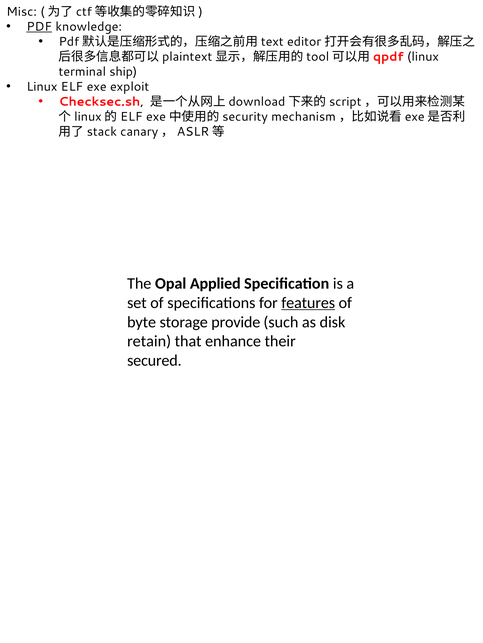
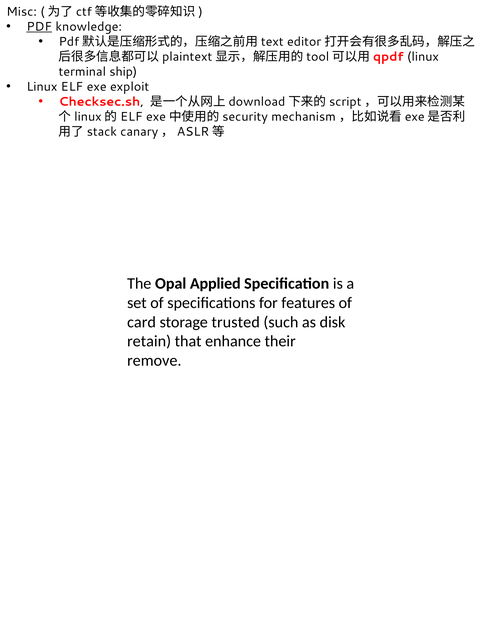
features underline: present -> none
byte: byte -> card
provide: provide -> trusted
secured: secured -> remove
